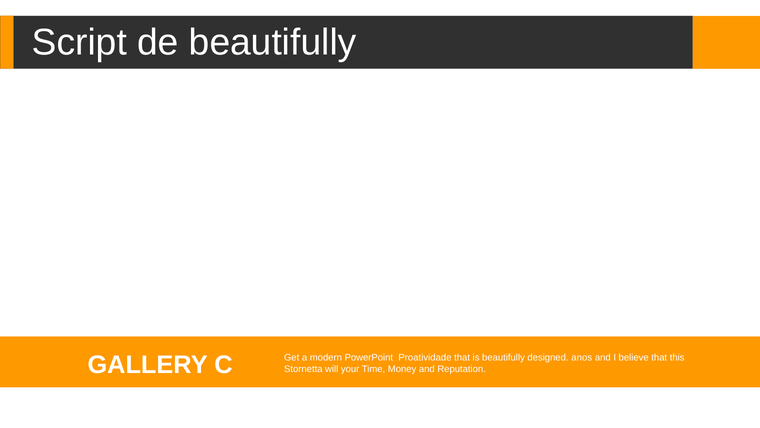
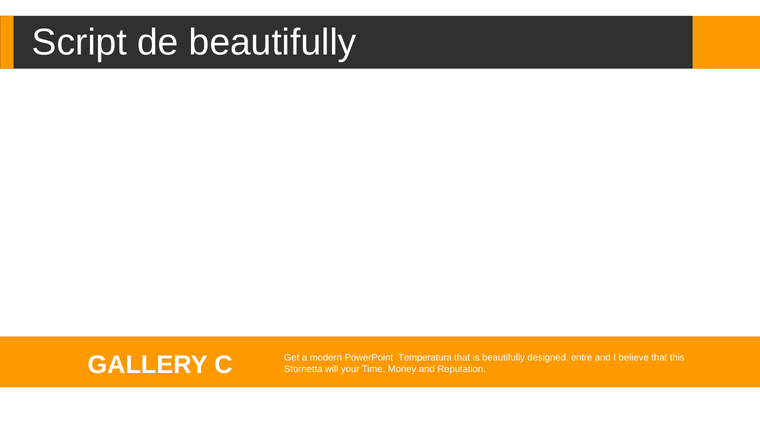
Proatividade: Proatividade -> Temperatura
anos: anos -> entre
